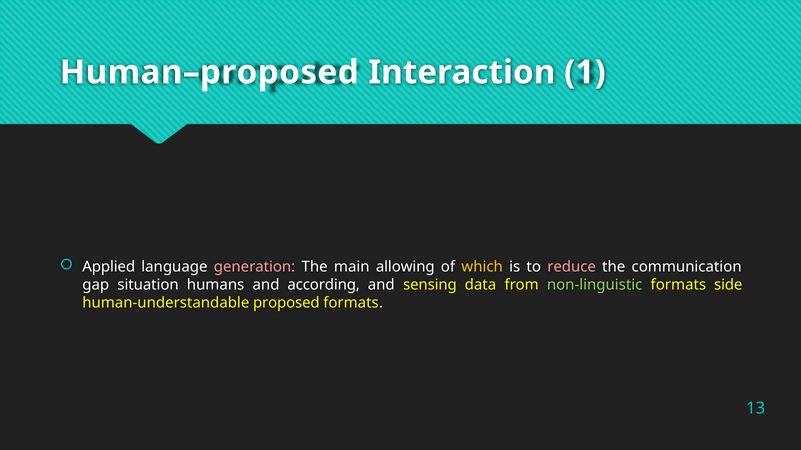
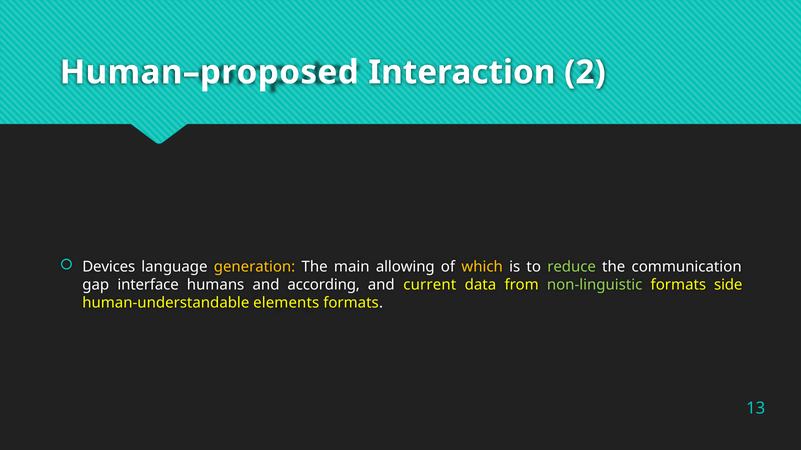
1: 1 -> 2
Applied: Applied -> Devices
generation colour: pink -> yellow
reduce colour: pink -> light green
situation: situation -> interface
sensing: sensing -> current
proposed: proposed -> elements
